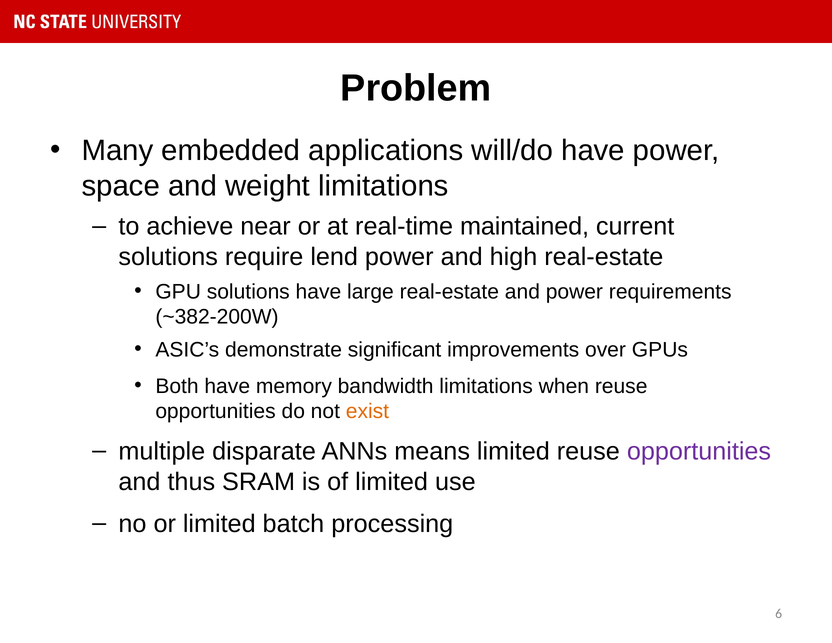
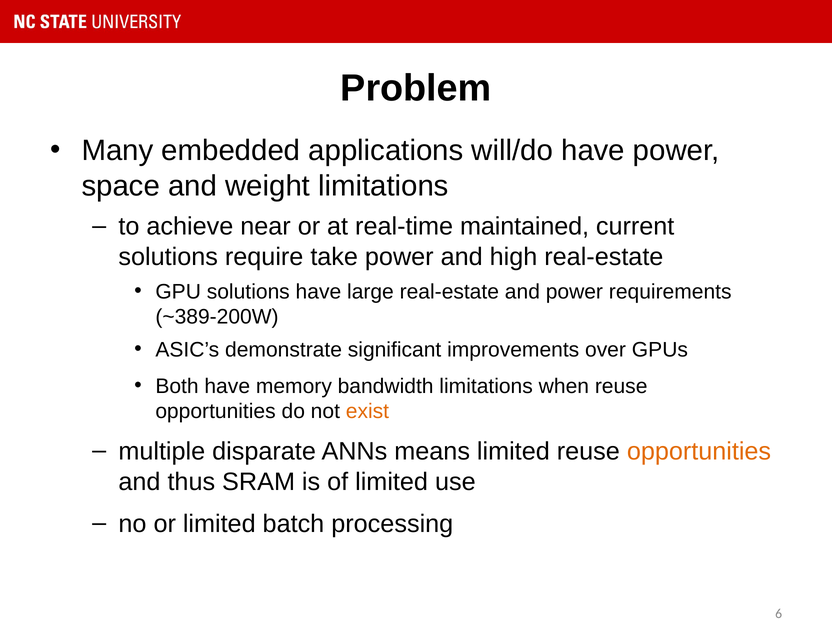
lend: lend -> take
~382-200W: ~382-200W -> ~389-200W
opportunities at (699, 451) colour: purple -> orange
